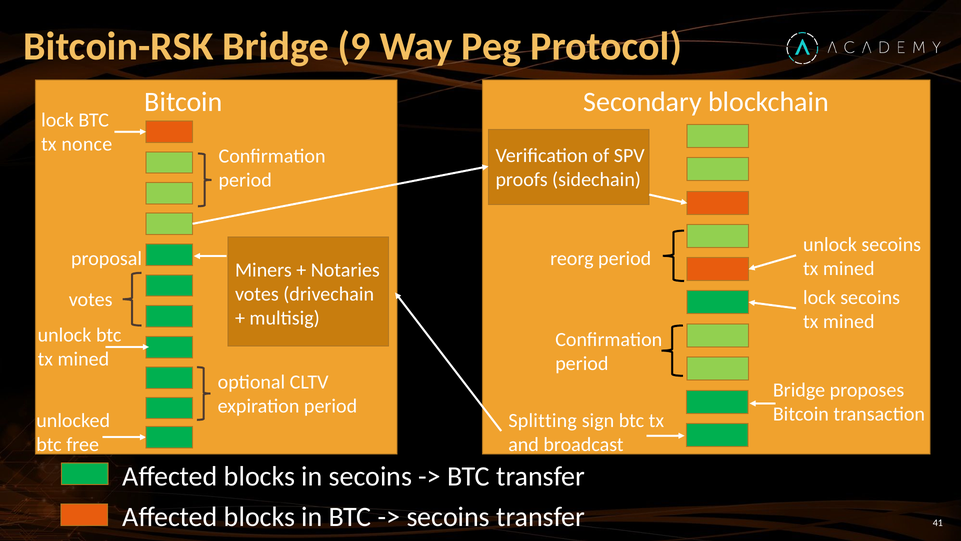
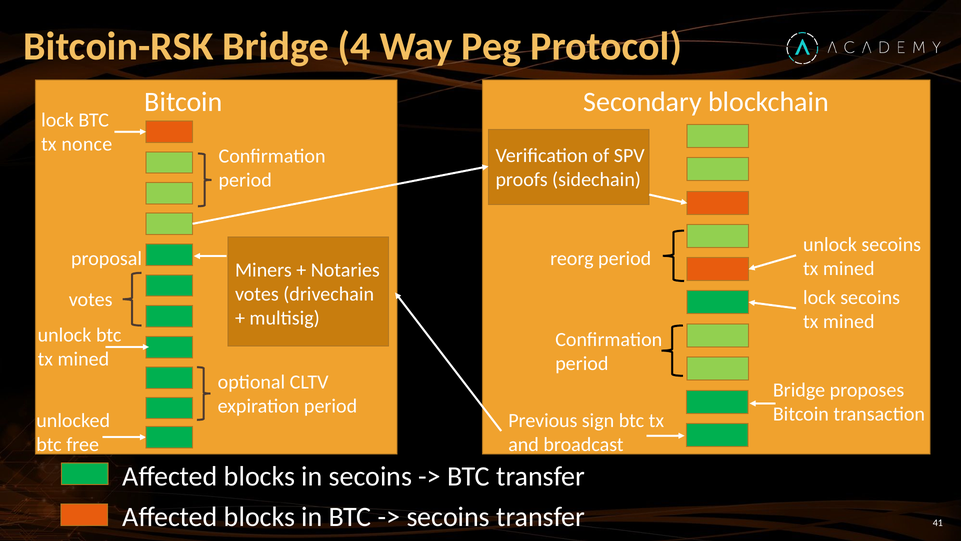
9: 9 -> 4
Splitting: Splitting -> Previous
